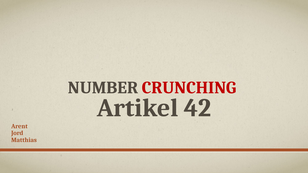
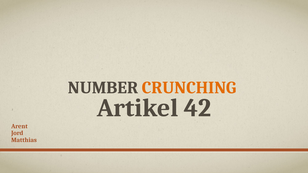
CRUNCHING colour: red -> orange
